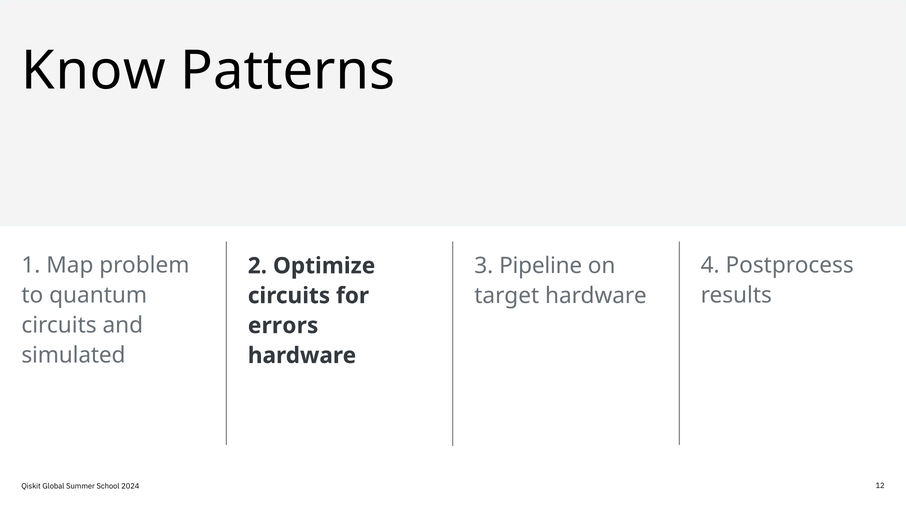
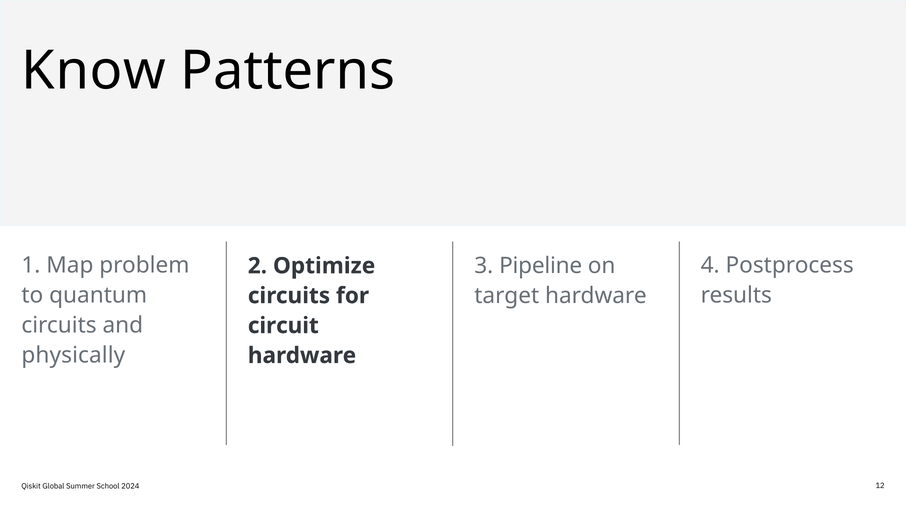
errors: errors -> circuit
simulated: simulated -> physically
